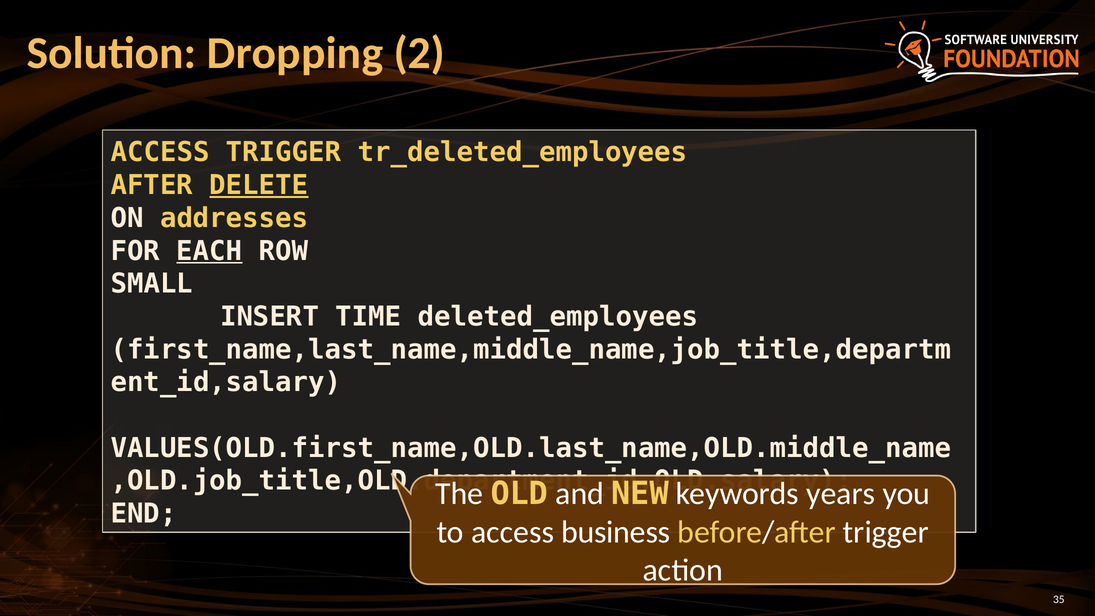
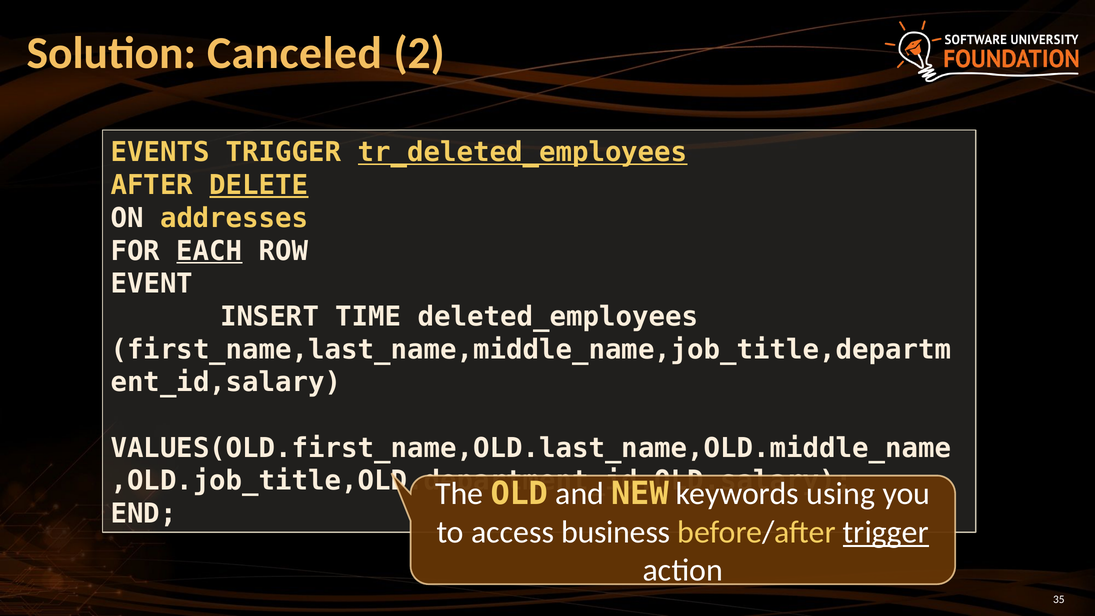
Dropping: Dropping -> Canceled
ACCESS at (160, 152): ACCESS -> EVENTS
tr_deleted_employees underline: none -> present
SMALL: SMALL -> EVENT
years: years -> using
trigger at (886, 532) underline: none -> present
